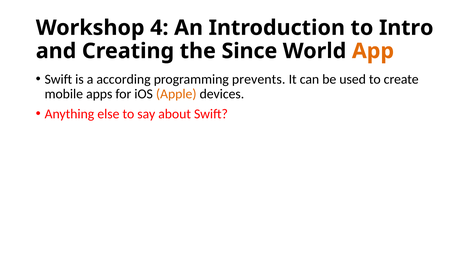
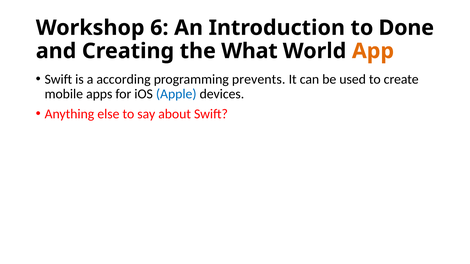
4: 4 -> 6
Intro: Intro -> Done
Since: Since -> What
Apple colour: orange -> blue
